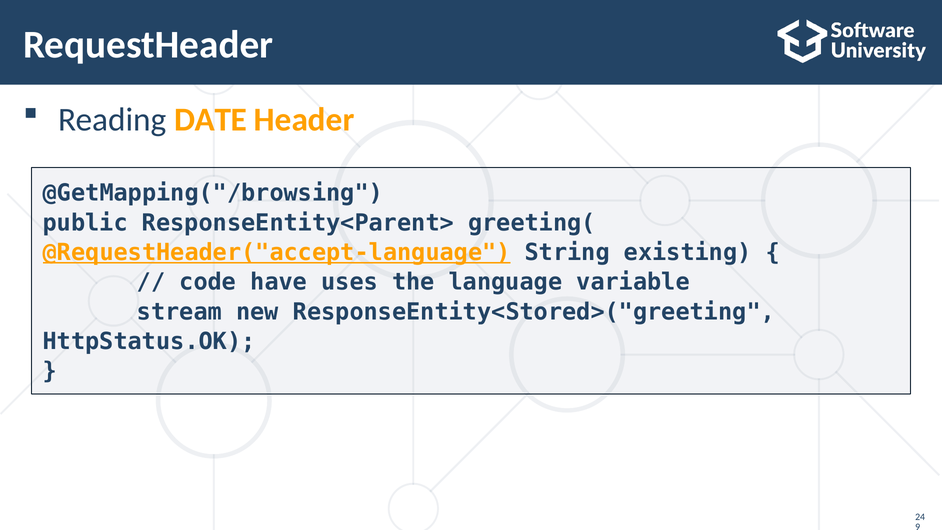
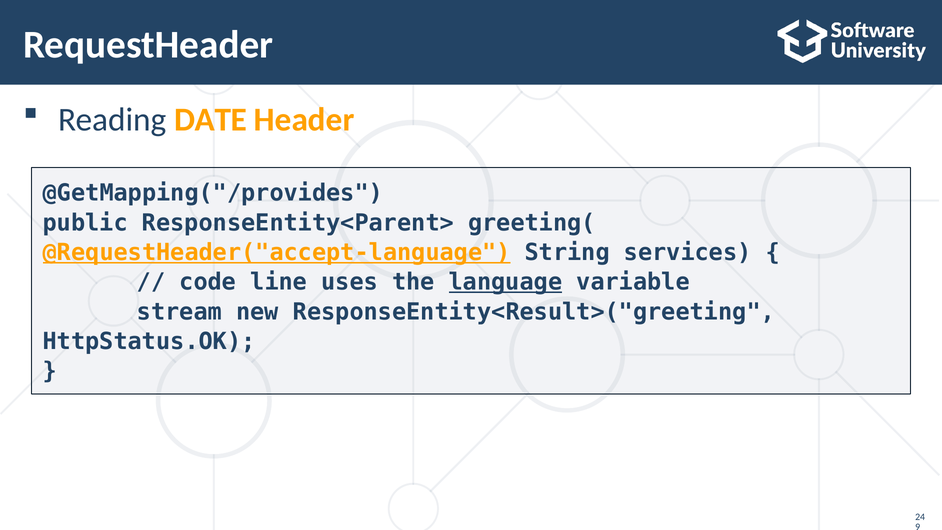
@GetMapping("/browsing: @GetMapping("/browsing -> @GetMapping("/provides
existing: existing -> services
have: have -> line
language underline: none -> present
ResponseEntity<Stored>("greeting: ResponseEntity<Stored>("greeting -> ResponseEntity<Result>("greeting
